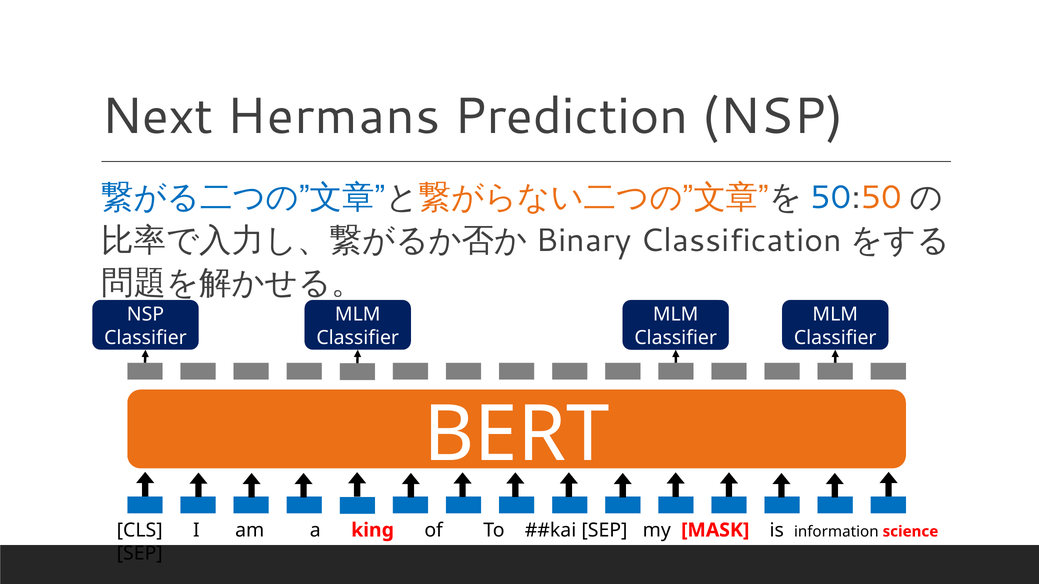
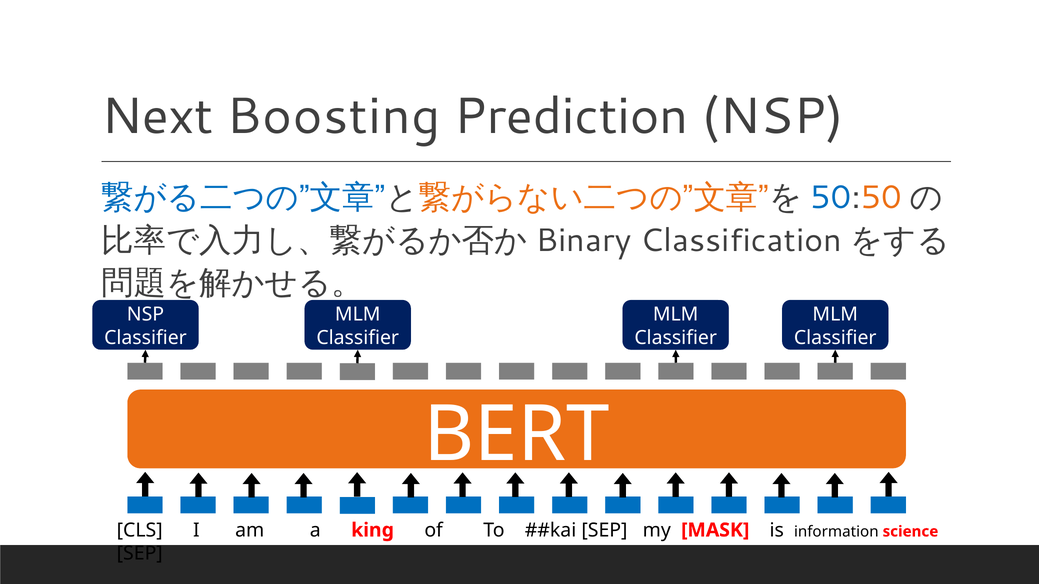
Hermans: Hermans -> Boosting
